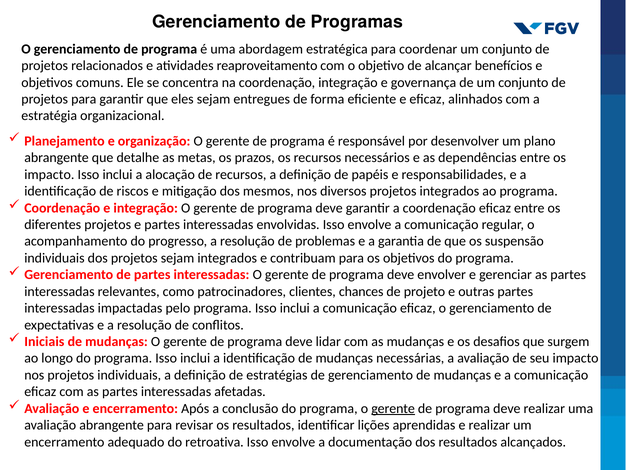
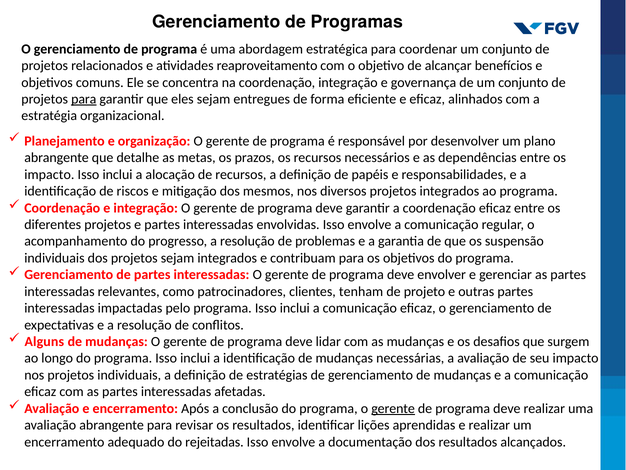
para at (84, 99) underline: none -> present
chances: chances -> tenham
Iniciais: Iniciais -> Alguns
retroativa: retroativa -> rejeitadas
